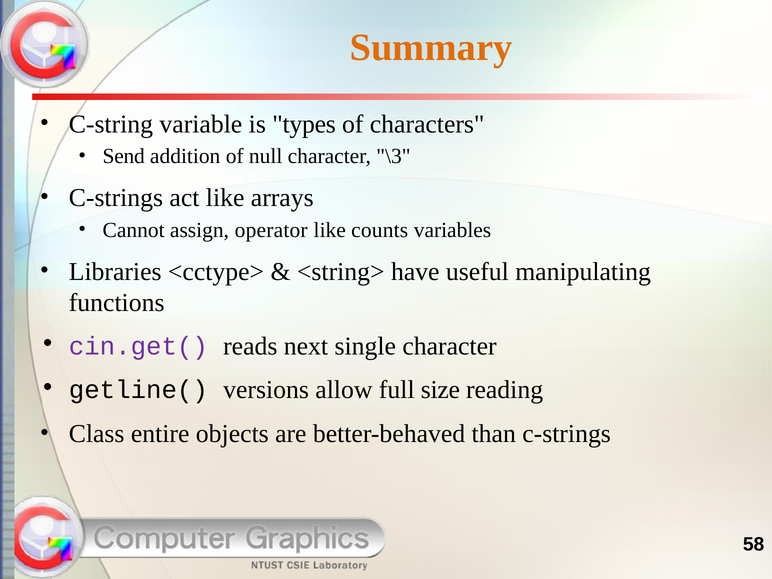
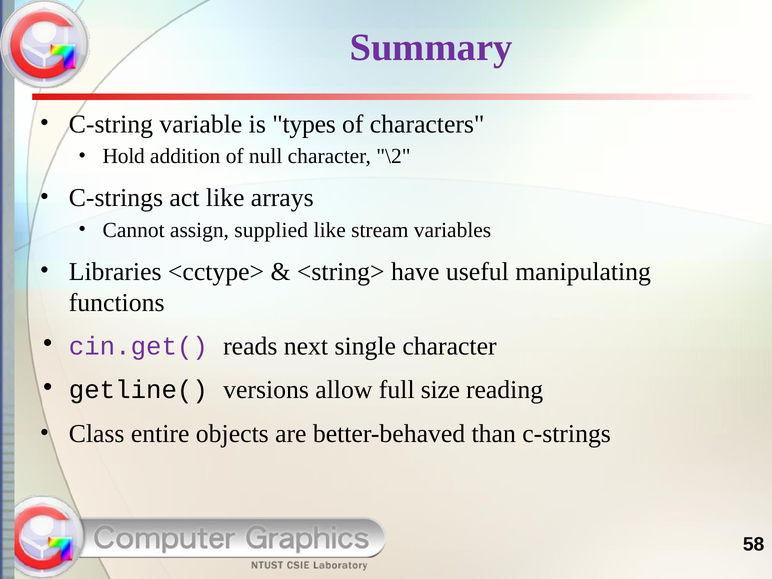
Summary colour: orange -> purple
Send: Send -> Hold
\3: \3 -> \2
operator: operator -> supplied
counts: counts -> stream
